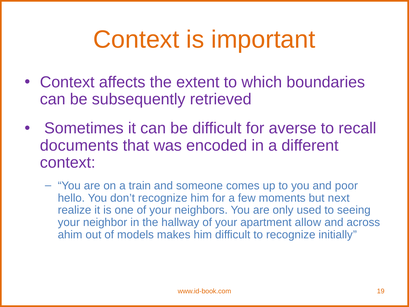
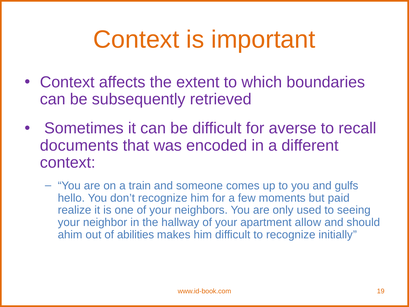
poor: poor -> gulfs
next: next -> paid
across: across -> should
models: models -> abilities
